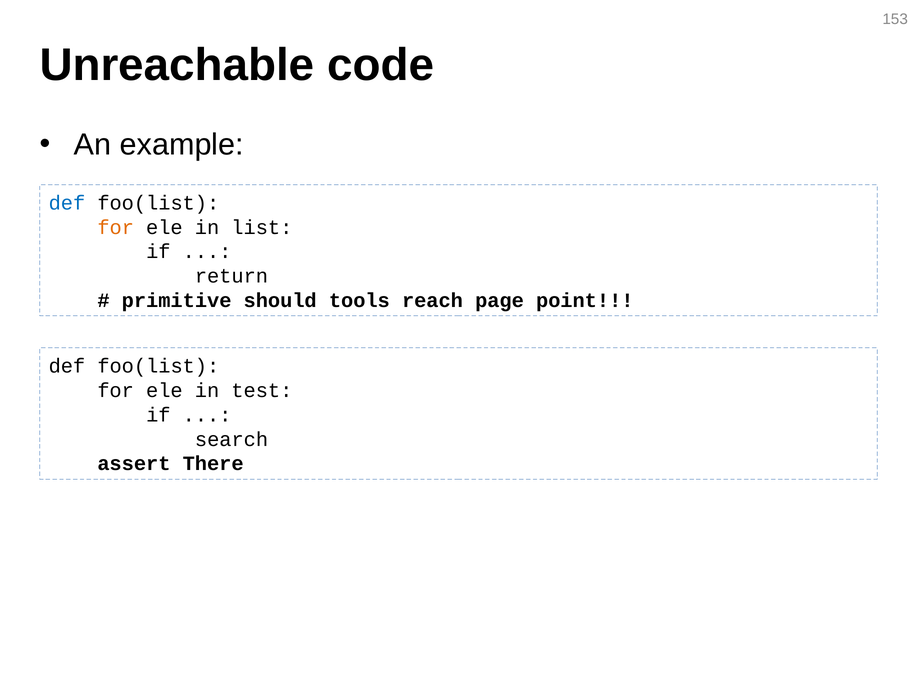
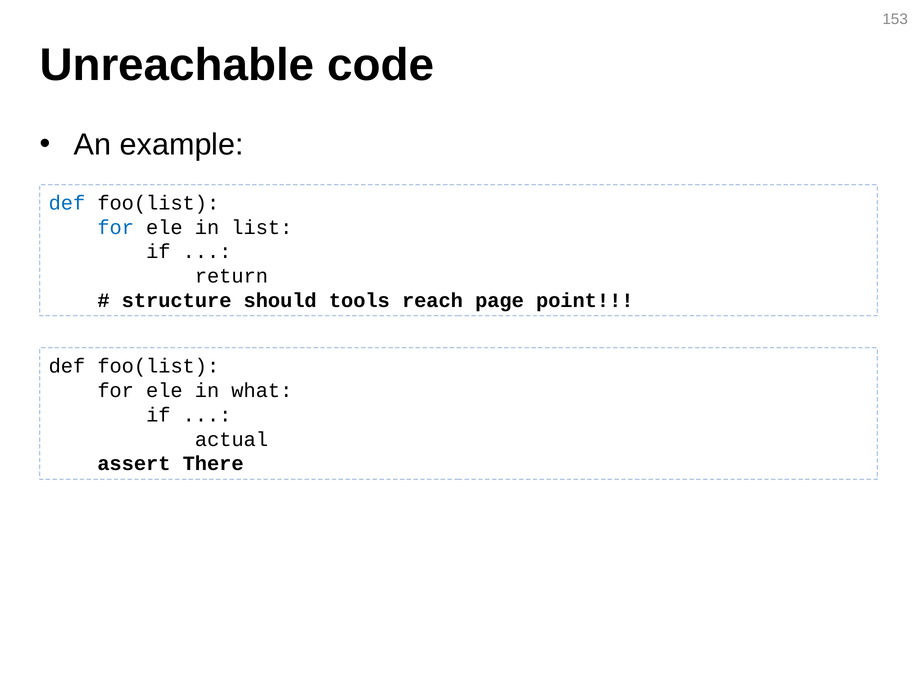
for at (116, 228) colour: orange -> blue
primitive: primitive -> structure
test: test -> what
search: search -> actual
